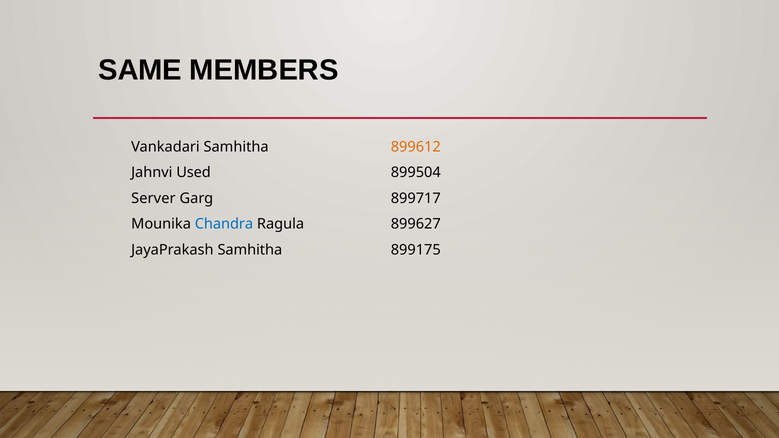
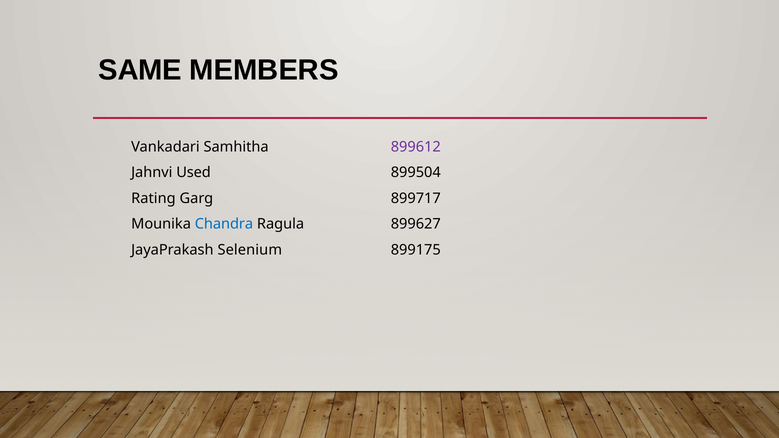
899612 colour: orange -> purple
Server: Server -> Rating
JayaPrakash Samhitha: Samhitha -> Selenium
